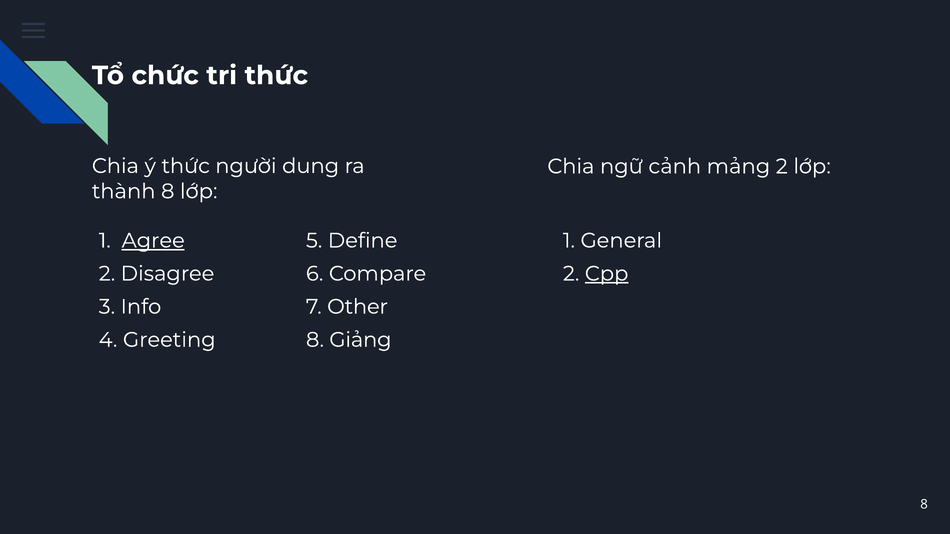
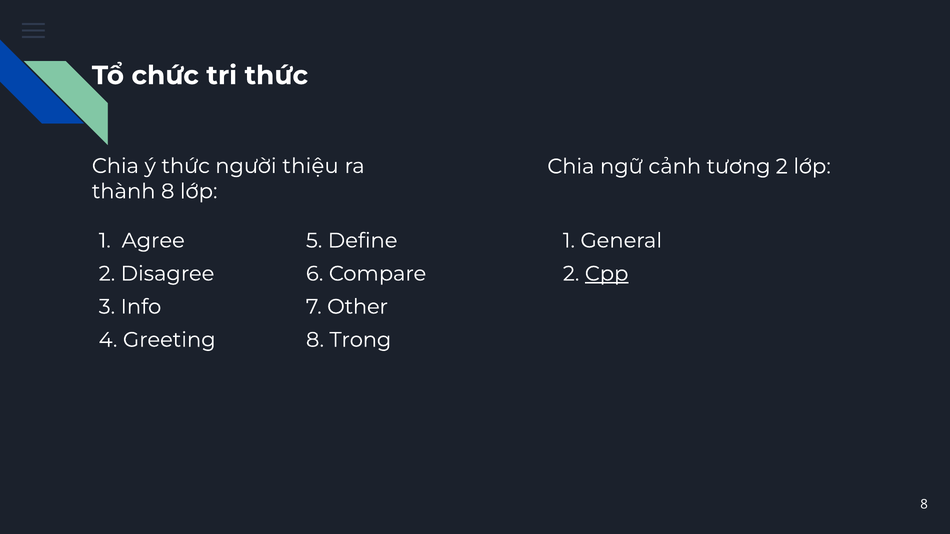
dung: dung -> thiệu
mảng: mảng -> tương
Agree underline: present -> none
Giảng: Giảng -> Trong
